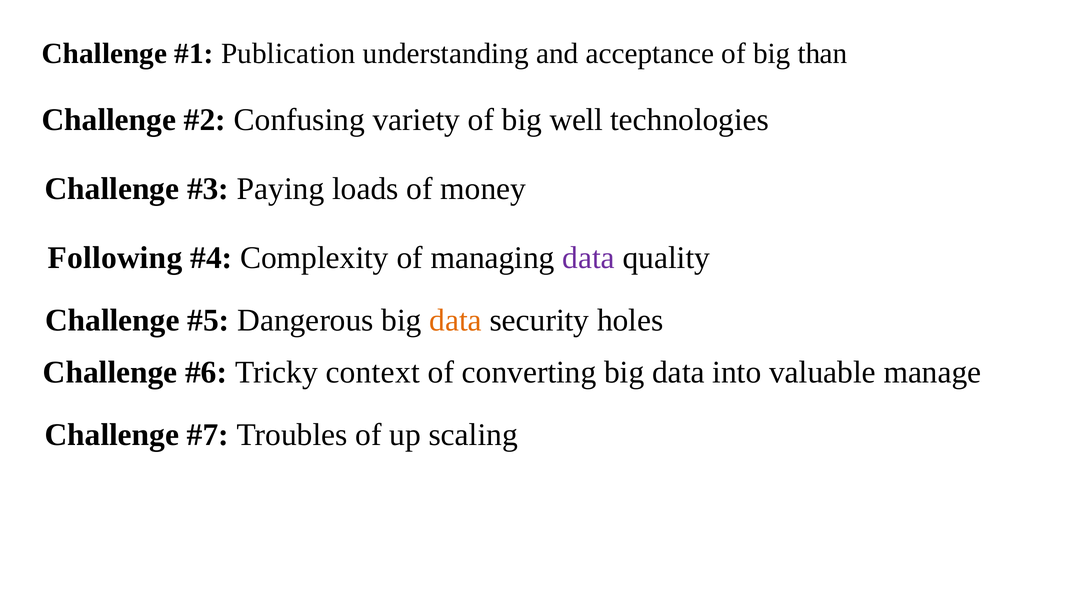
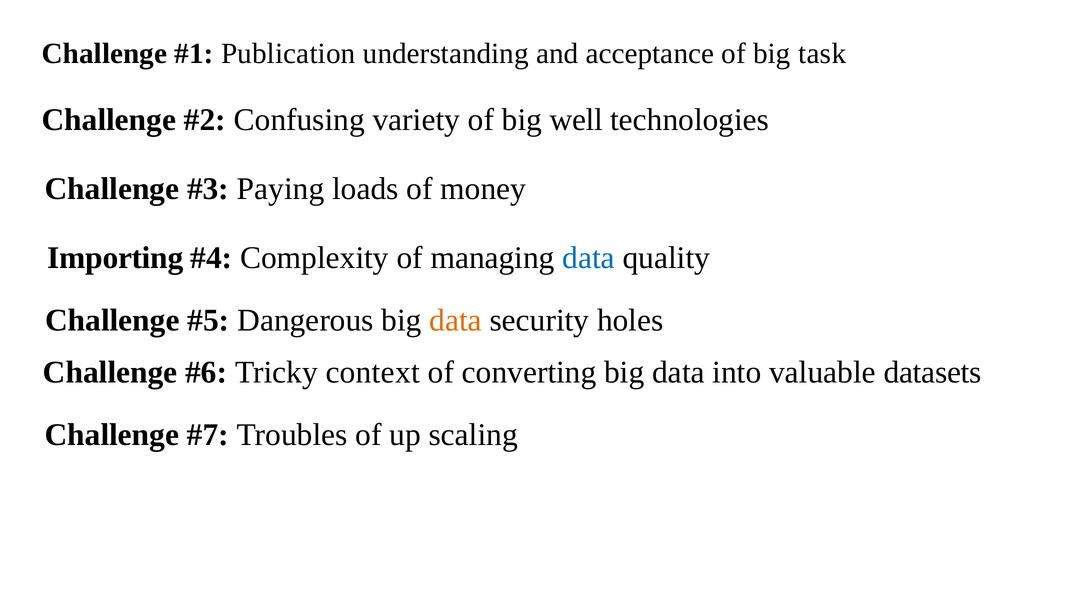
than: than -> task
Following: Following -> Importing
data at (589, 258) colour: purple -> blue
manage: manage -> datasets
